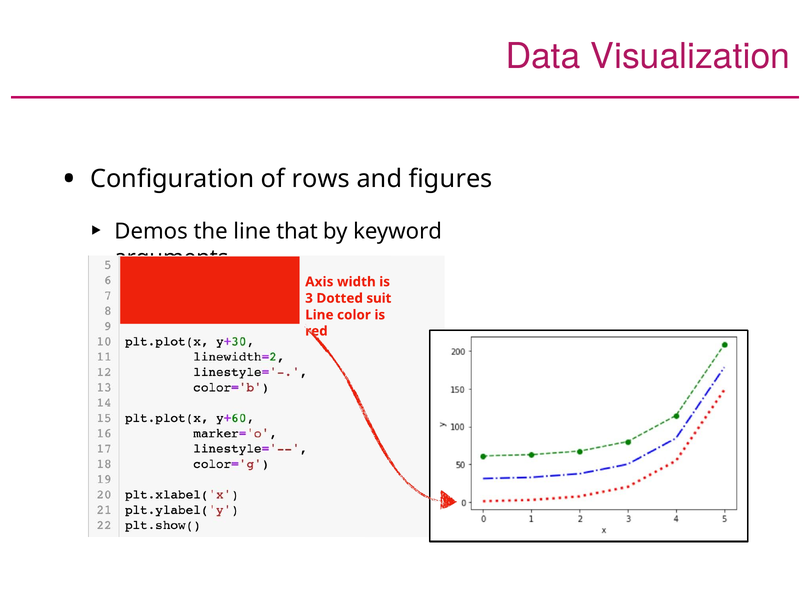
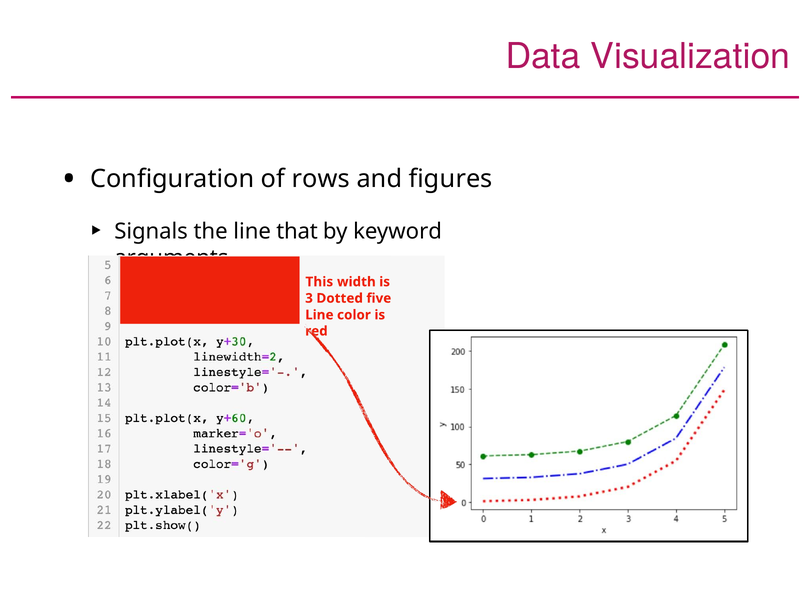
Demos: Demos -> Signals
Axis: Axis -> This
suit: suit -> five
